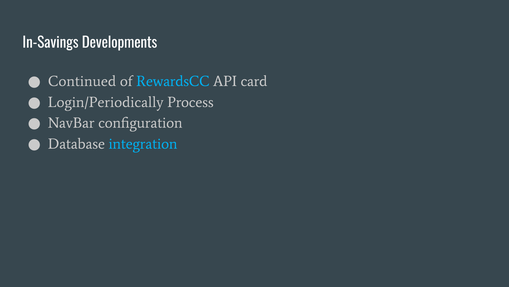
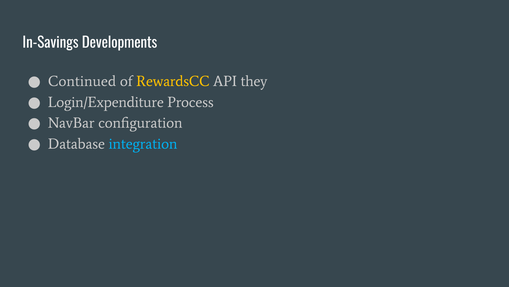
RewardsCC colour: light blue -> yellow
card: card -> they
Login/Periodically: Login/Periodically -> Login/Expenditure
